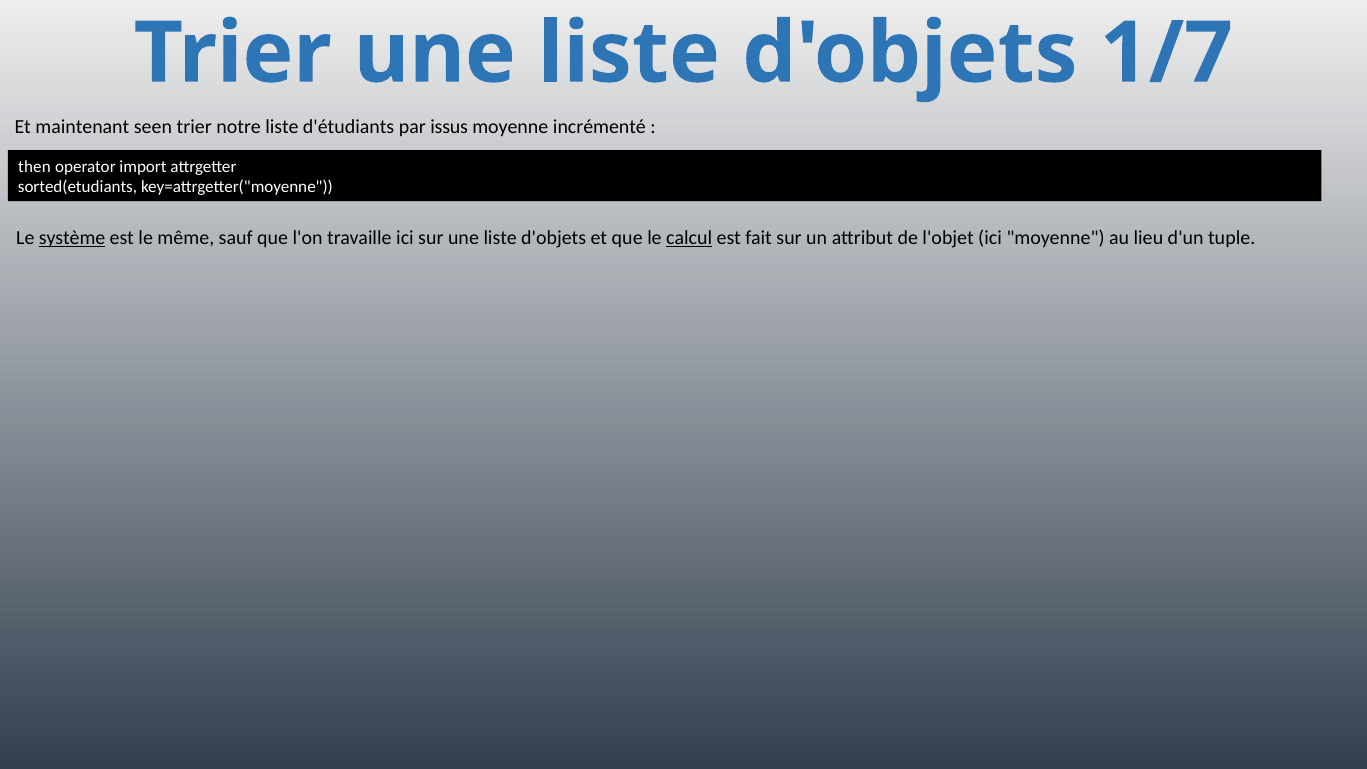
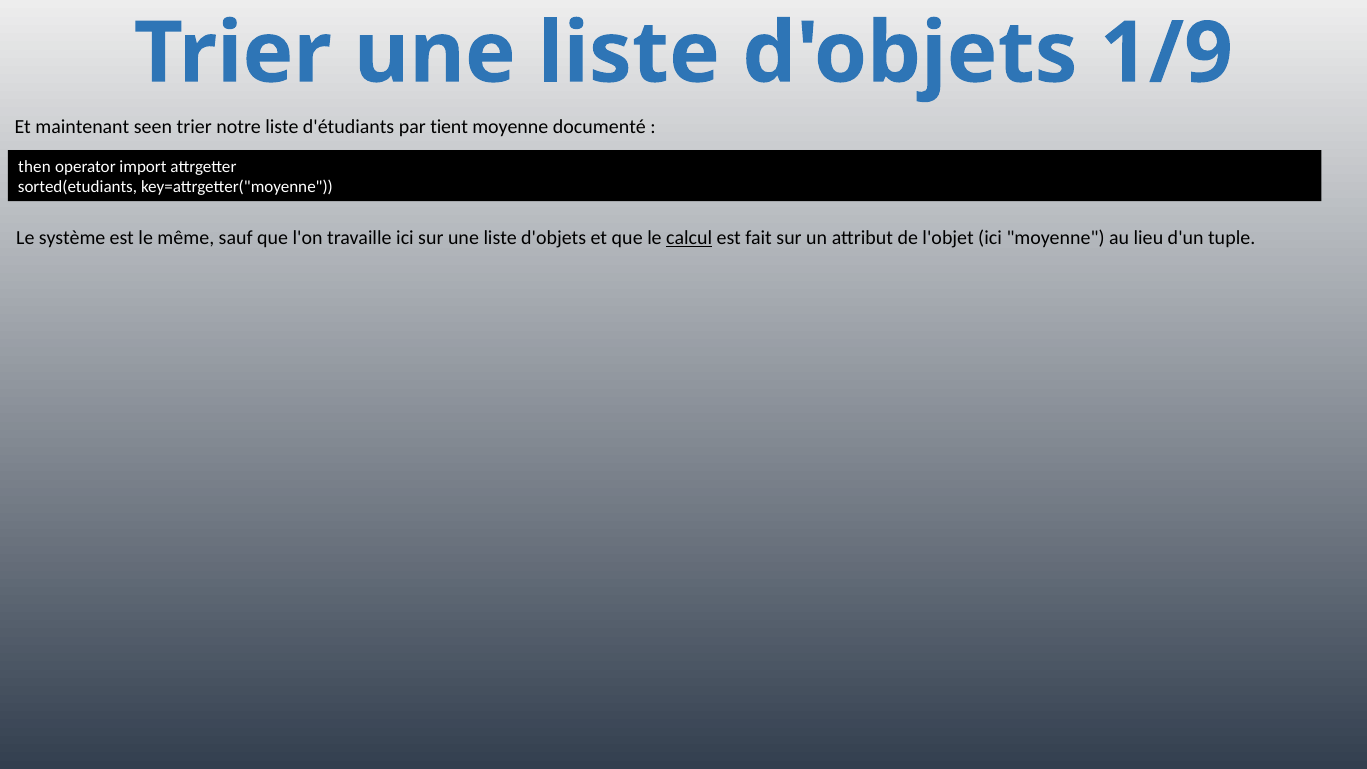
1/7: 1/7 -> 1/9
issus: issus -> tient
incrémenté: incrémenté -> documenté
système underline: present -> none
